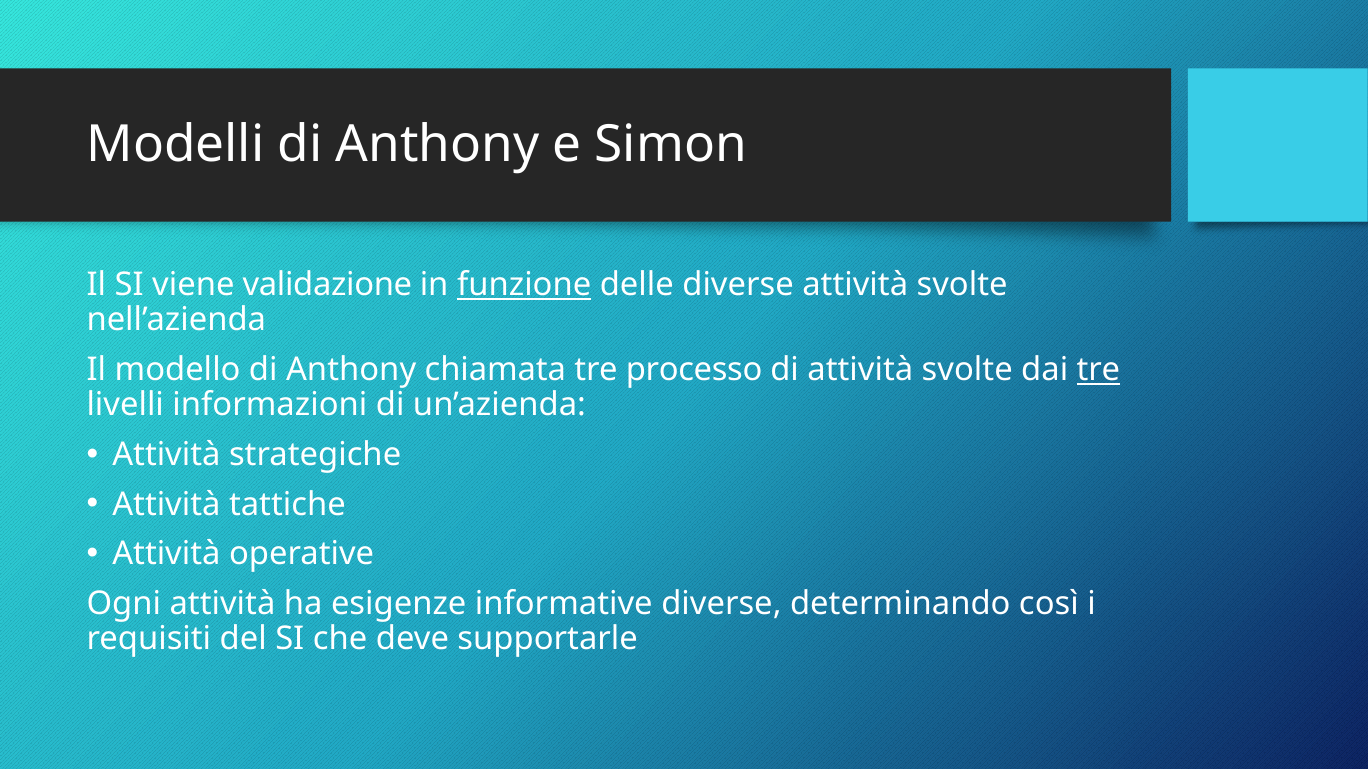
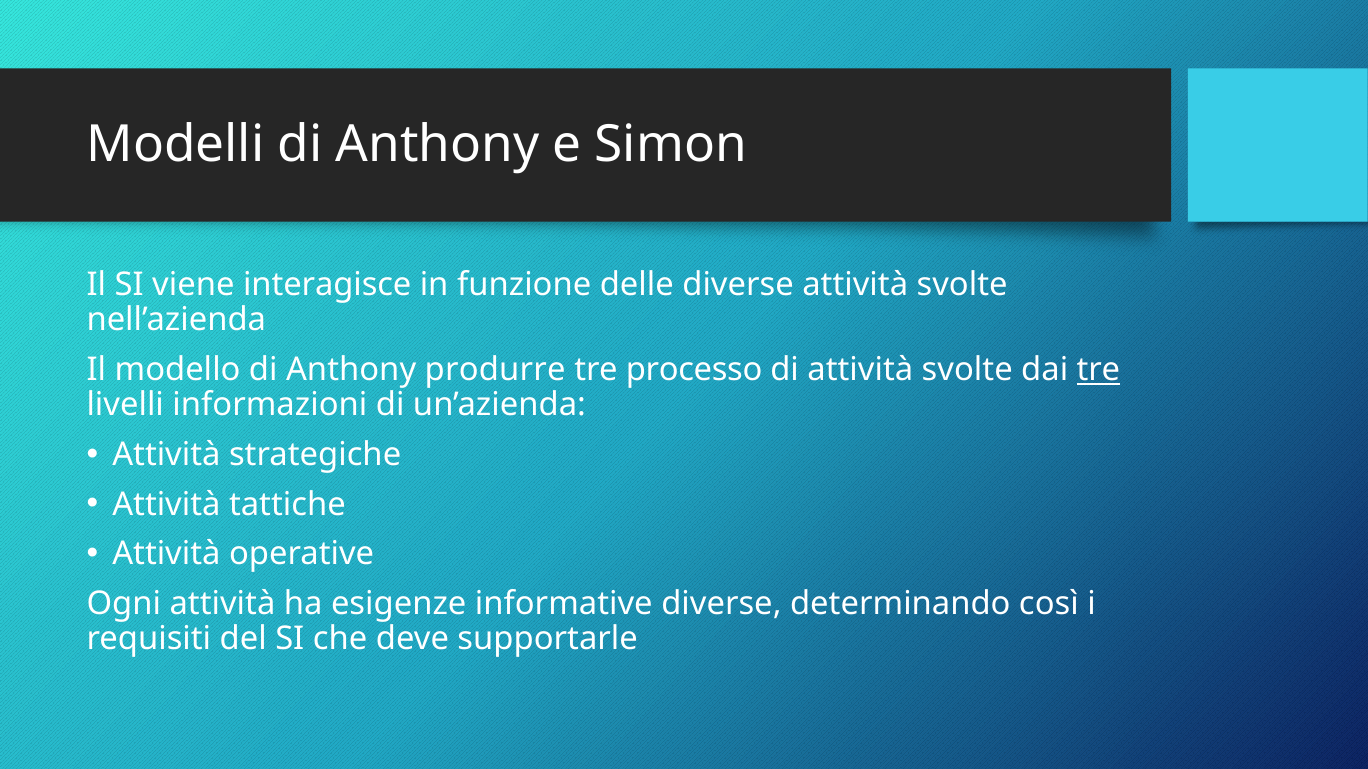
validazione: validazione -> interagisce
funzione underline: present -> none
chiamata: chiamata -> produrre
